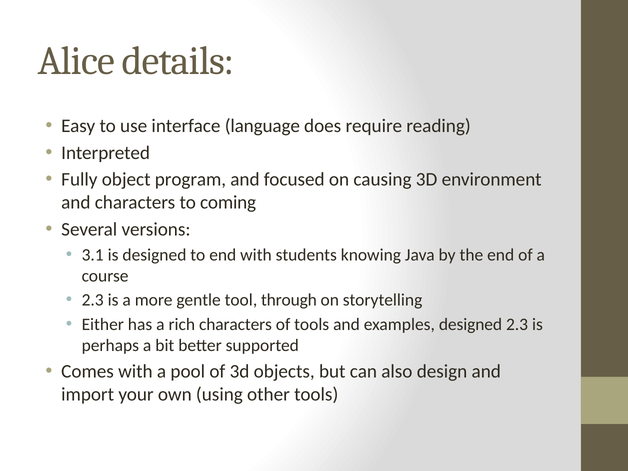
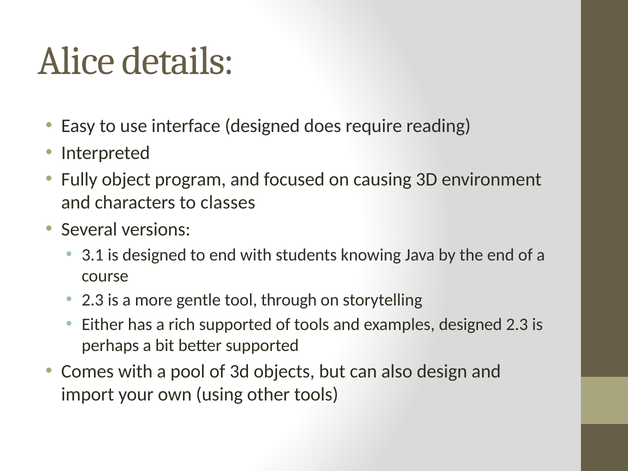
interface language: language -> designed
coming: coming -> classes
rich characters: characters -> supported
